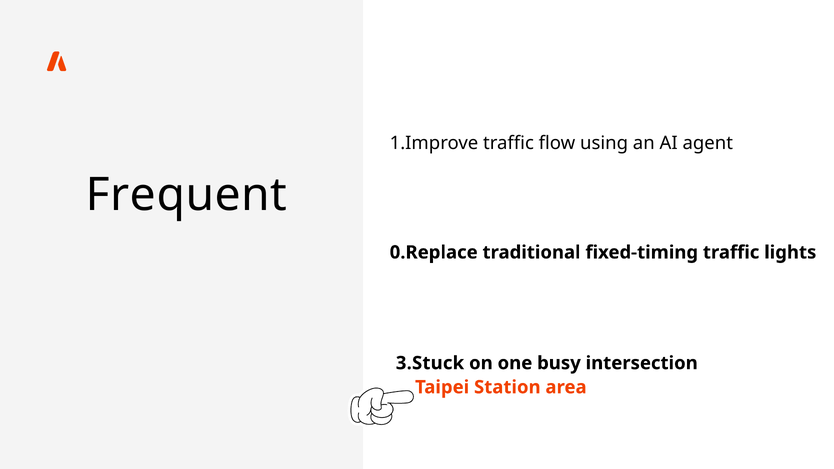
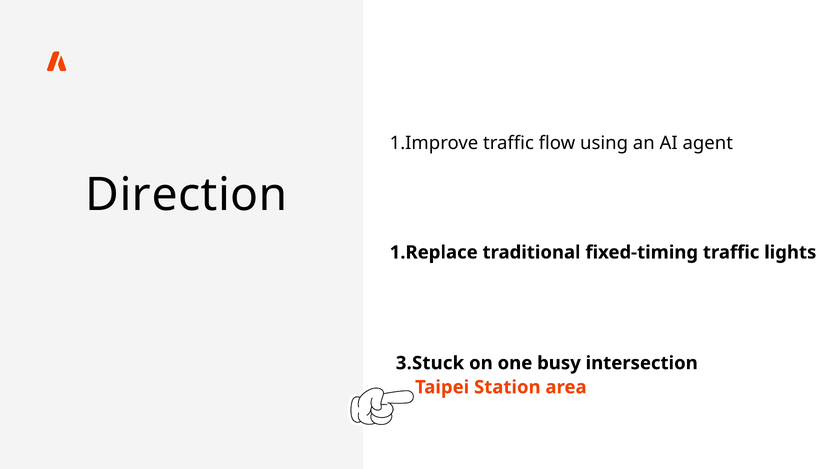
Frequent: Frequent -> Direction
0.Replace: 0.Replace -> 1.Replace
